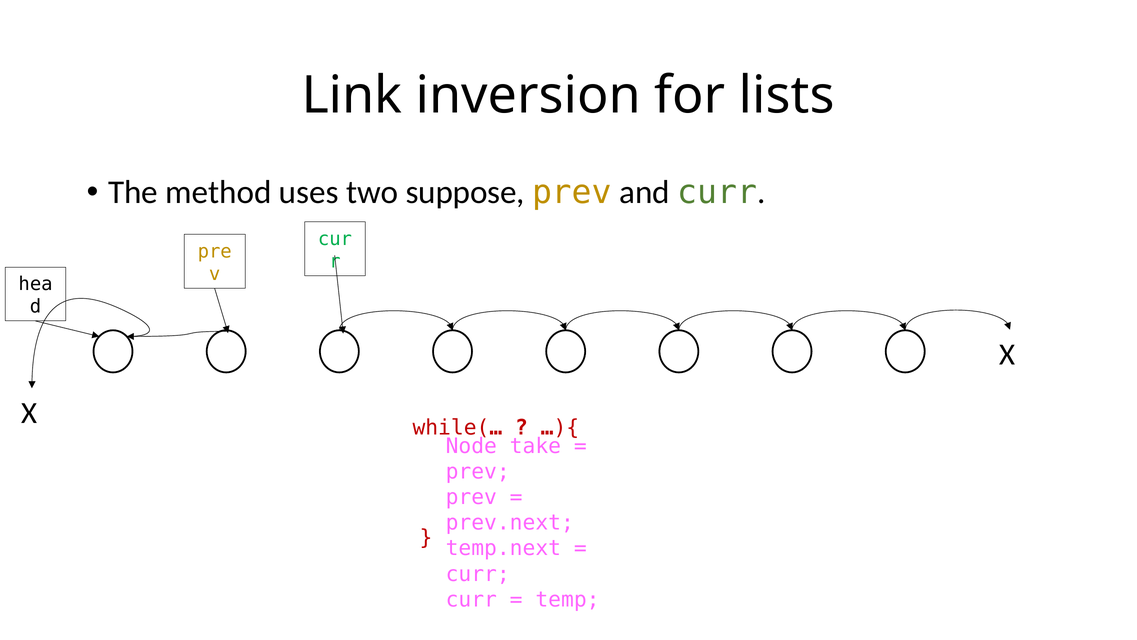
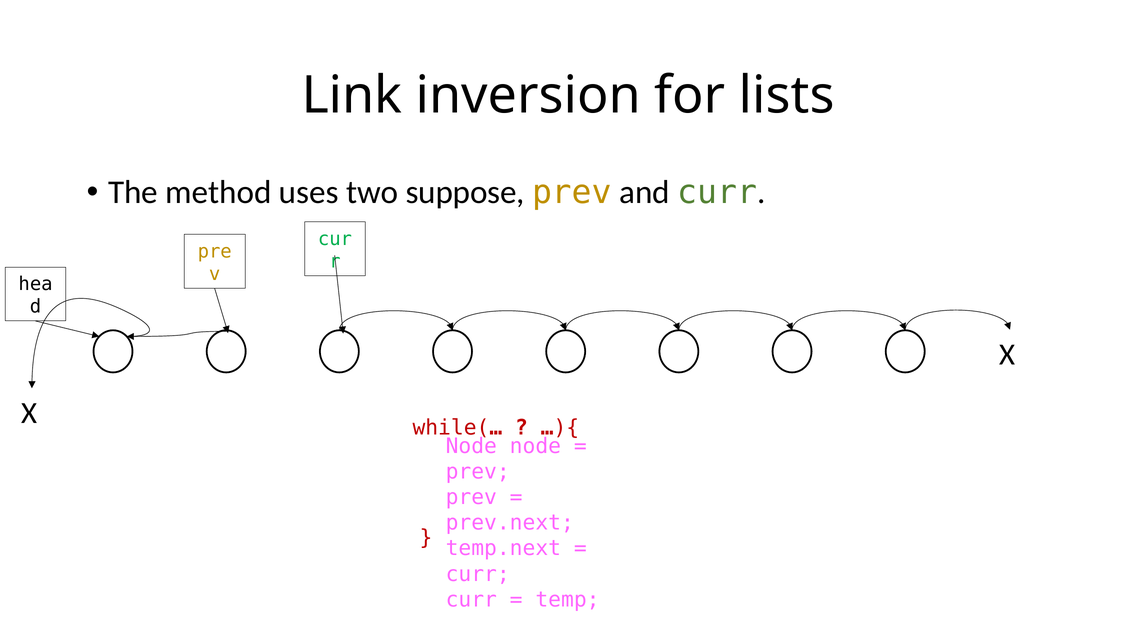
Node take: take -> node
